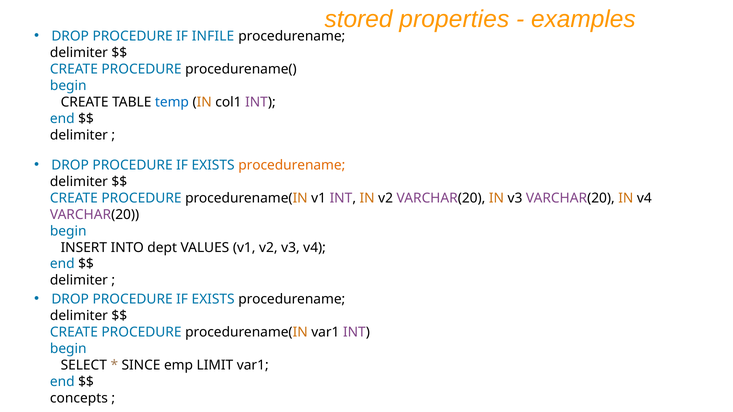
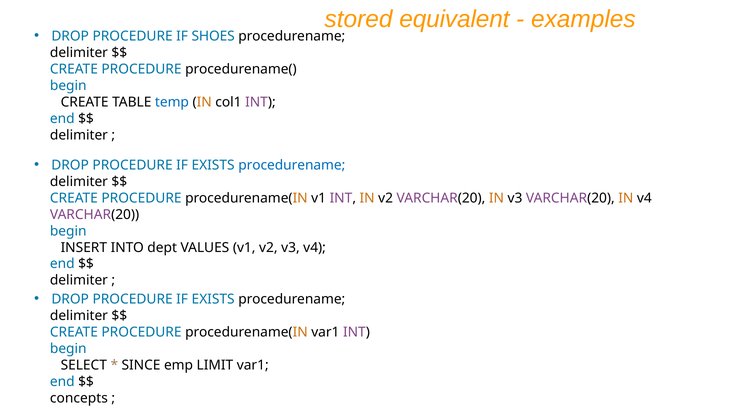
properties: properties -> equivalent
INFILE: INFILE -> SHOES
procedurename at (292, 165) colour: orange -> blue
